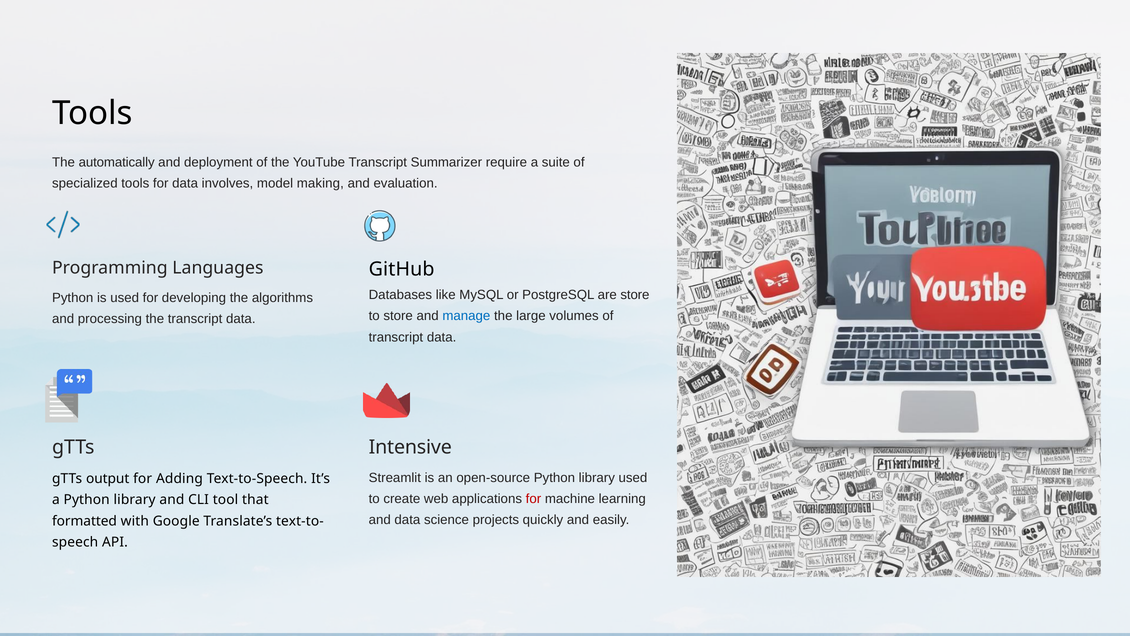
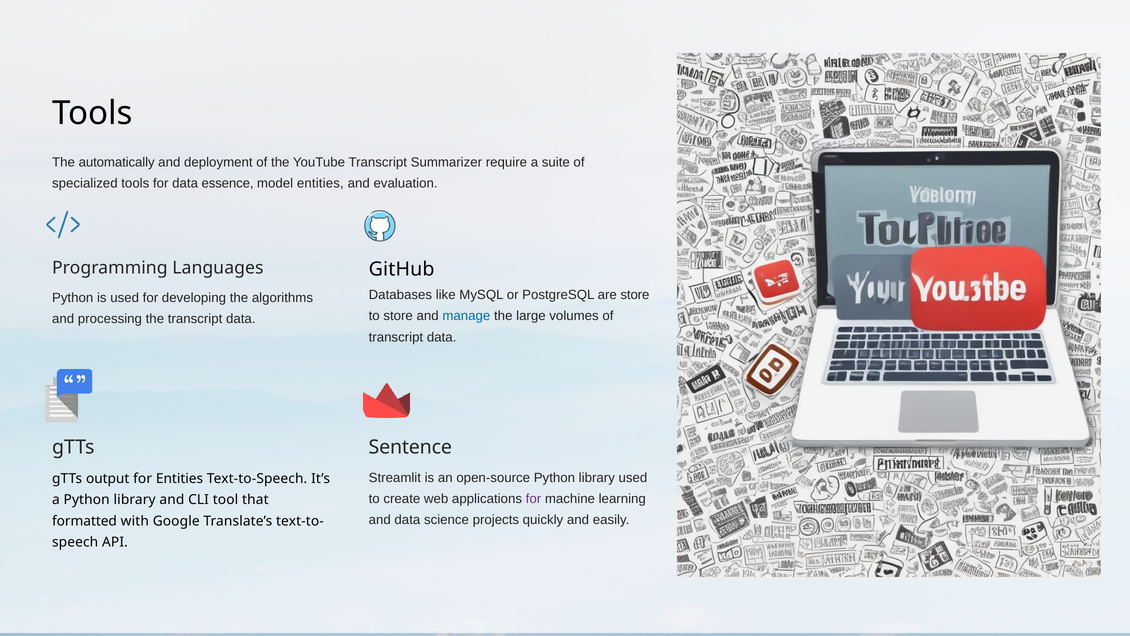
involves: involves -> essence
model making: making -> entities
Intensive: Intensive -> Sentence
for Adding: Adding -> Entities
for at (533, 499) colour: red -> purple
